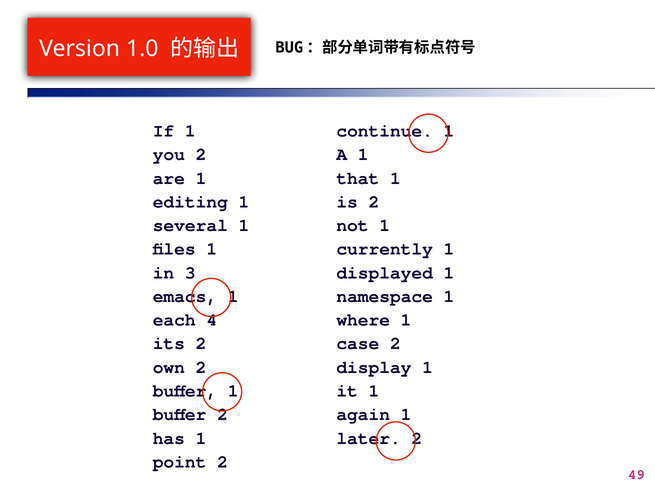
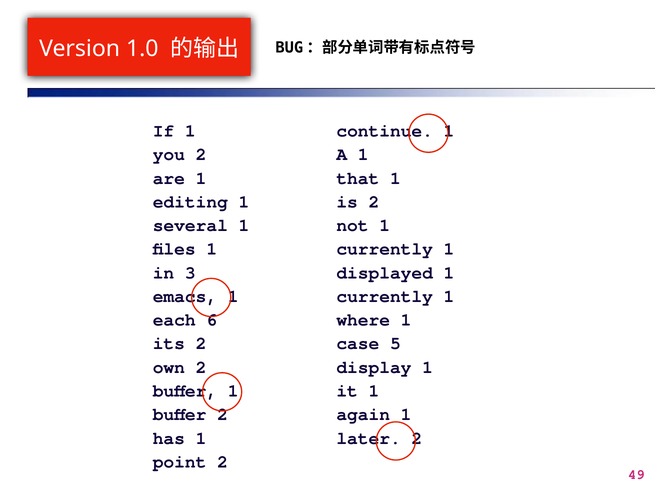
namespace at (385, 296): namespace -> currently
4: 4 -> 6
case 2: 2 -> 5
